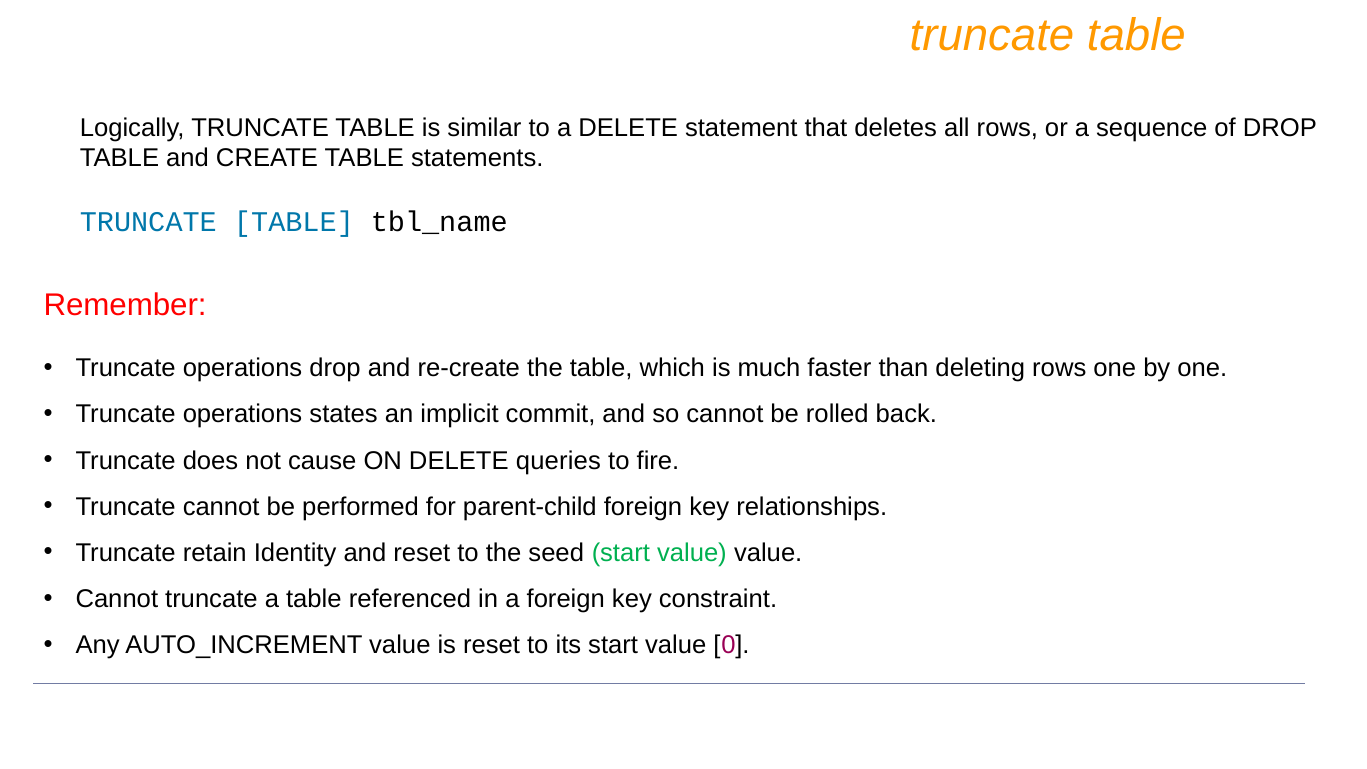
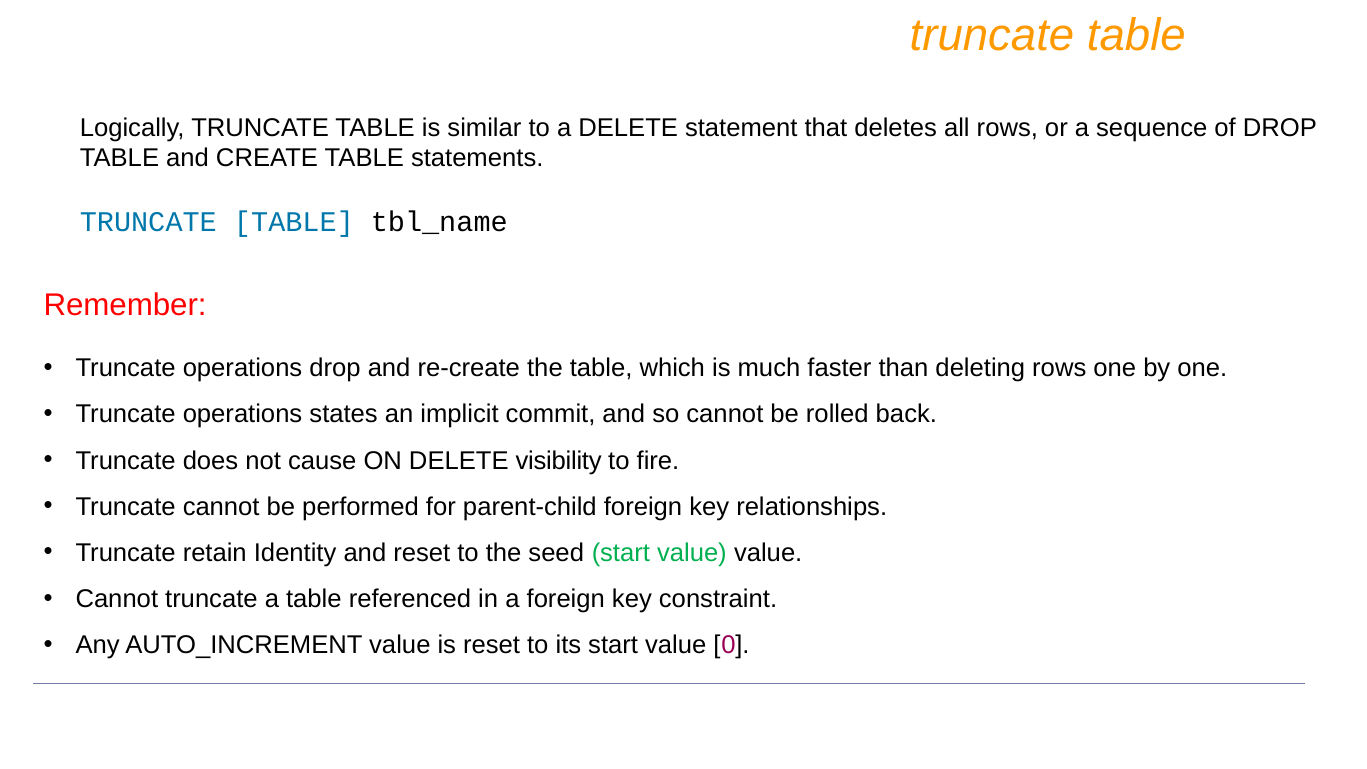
queries: queries -> visibility
